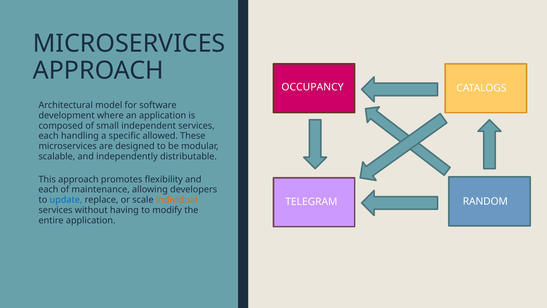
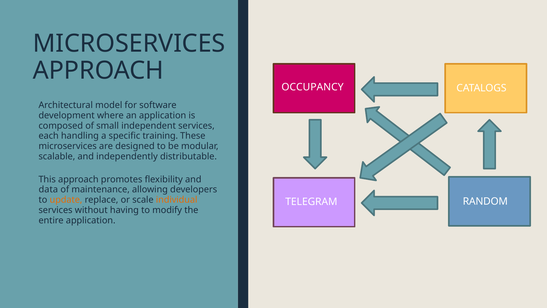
allowed: allowed -> training
each at (48, 189): each -> data
update colour: blue -> orange
